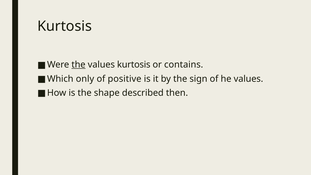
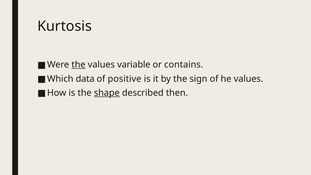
values kurtosis: kurtosis -> variable
only: only -> data
shape underline: none -> present
